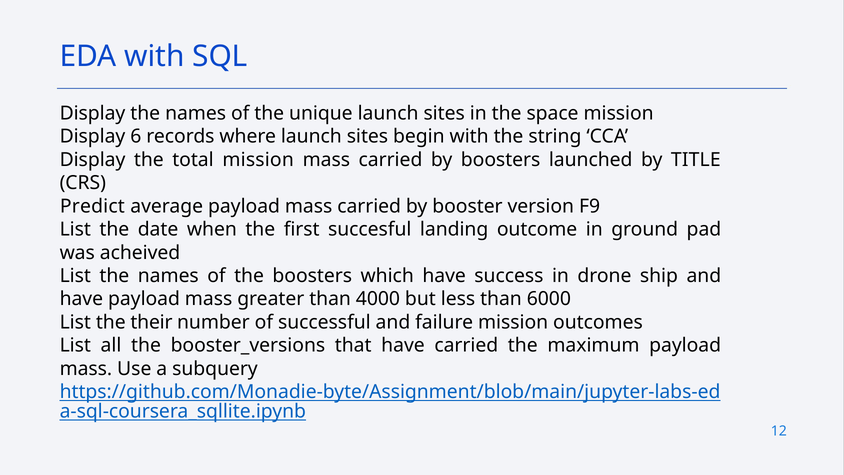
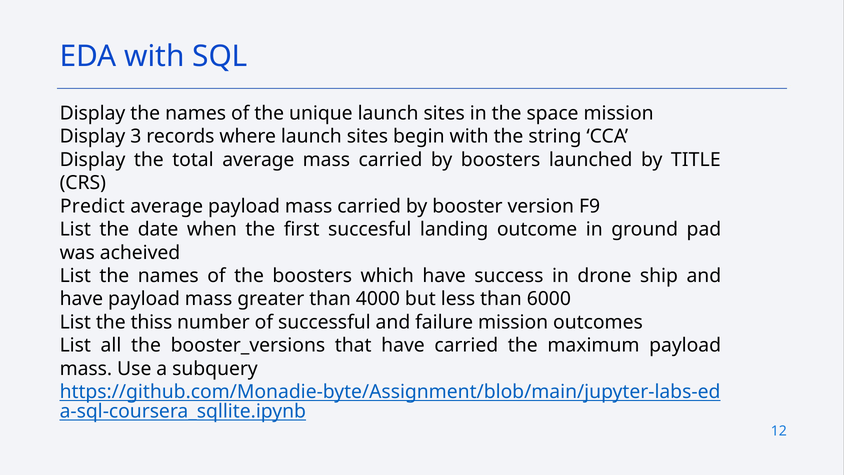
6: 6 -> 3
total mission: mission -> average
their: their -> thiss
